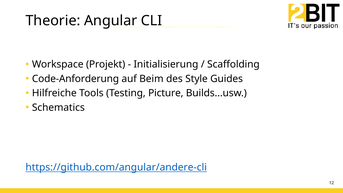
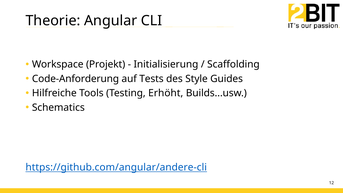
Beim: Beim -> Tests
Picture: Picture -> Erhöht
